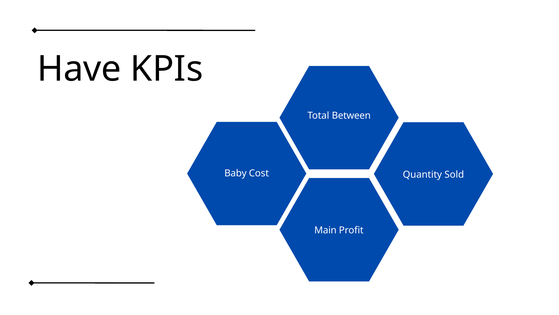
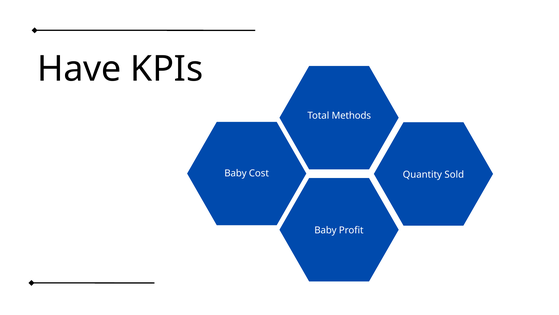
Between: Between -> Methods
Main at (325, 230): Main -> Baby
